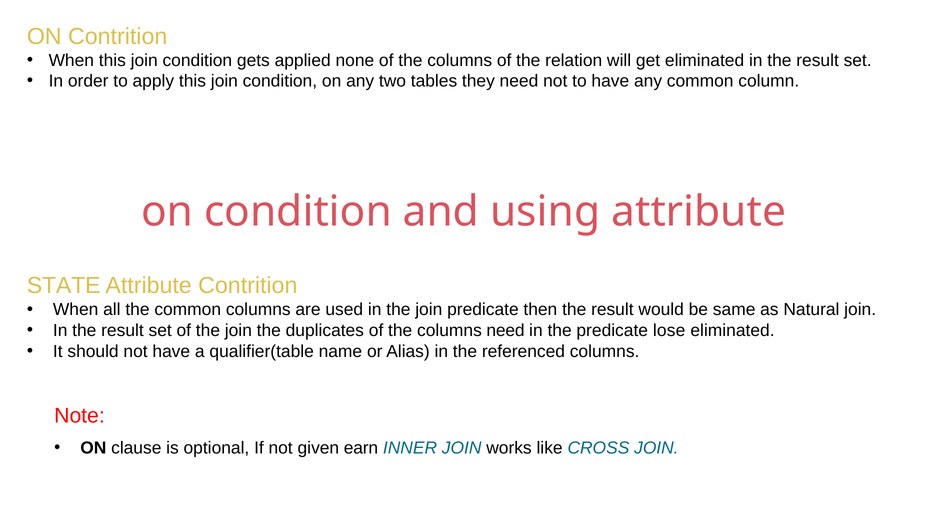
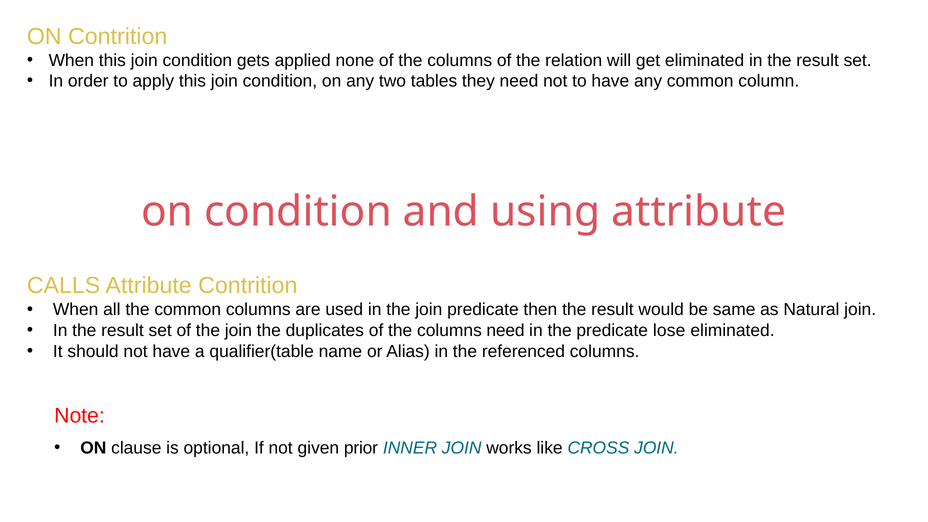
STATE: STATE -> CALLS
earn: earn -> prior
